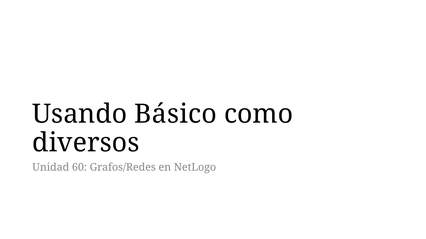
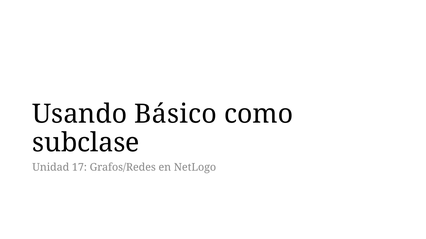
diversos: diversos -> subclase
60: 60 -> 17
